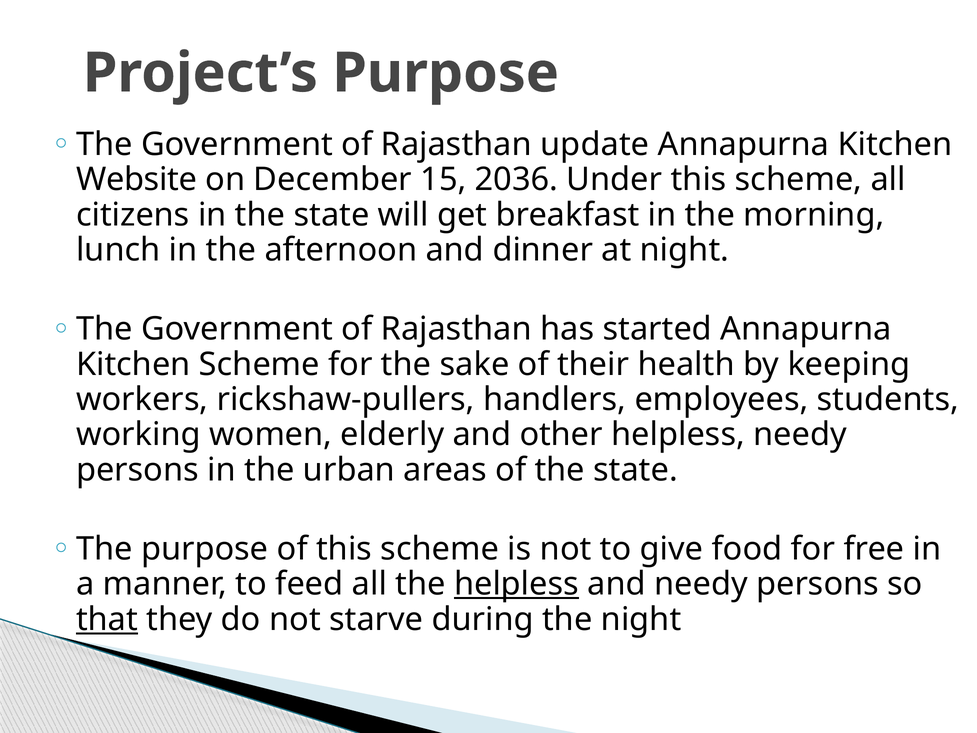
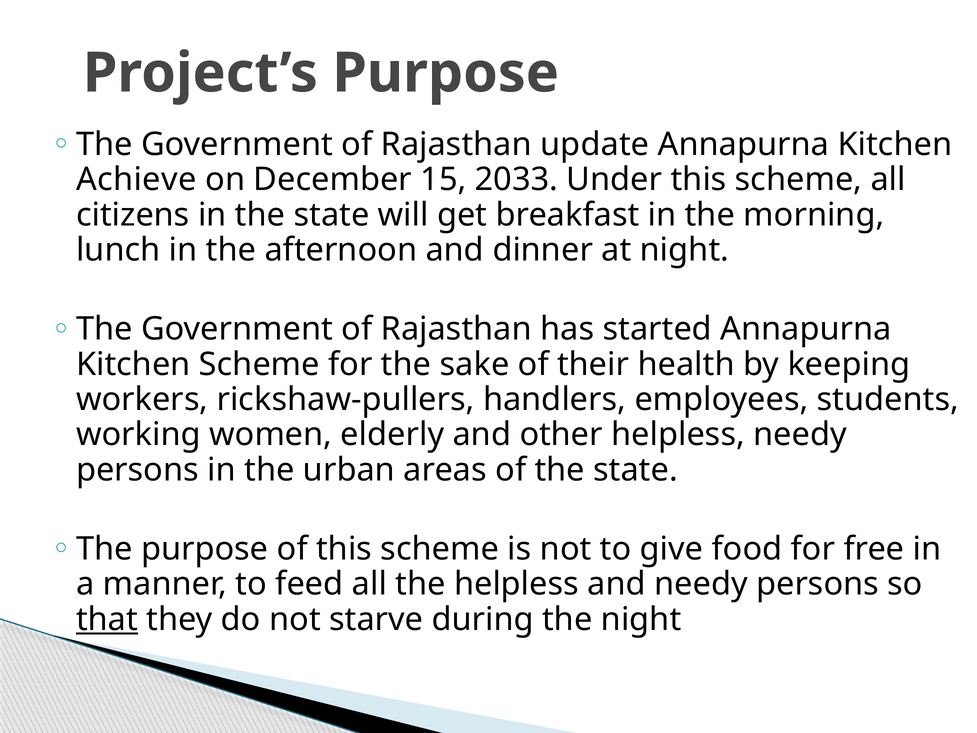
Website: Website -> Achieve
2036: 2036 -> 2033
helpless at (516, 584) underline: present -> none
